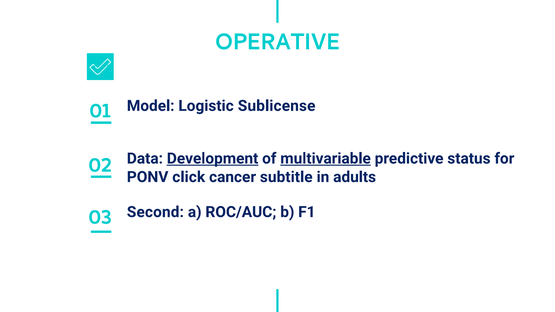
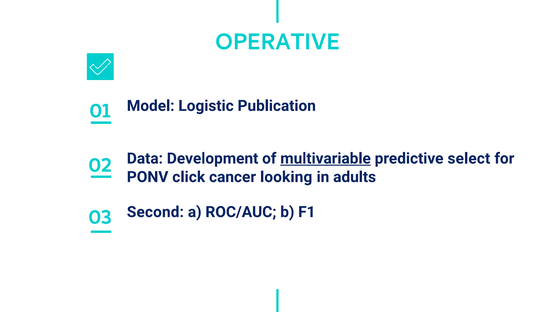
Sublicense: Sublicense -> Publication
Development underline: present -> none
status: status -> select
subtitle: subtitle -> looking
